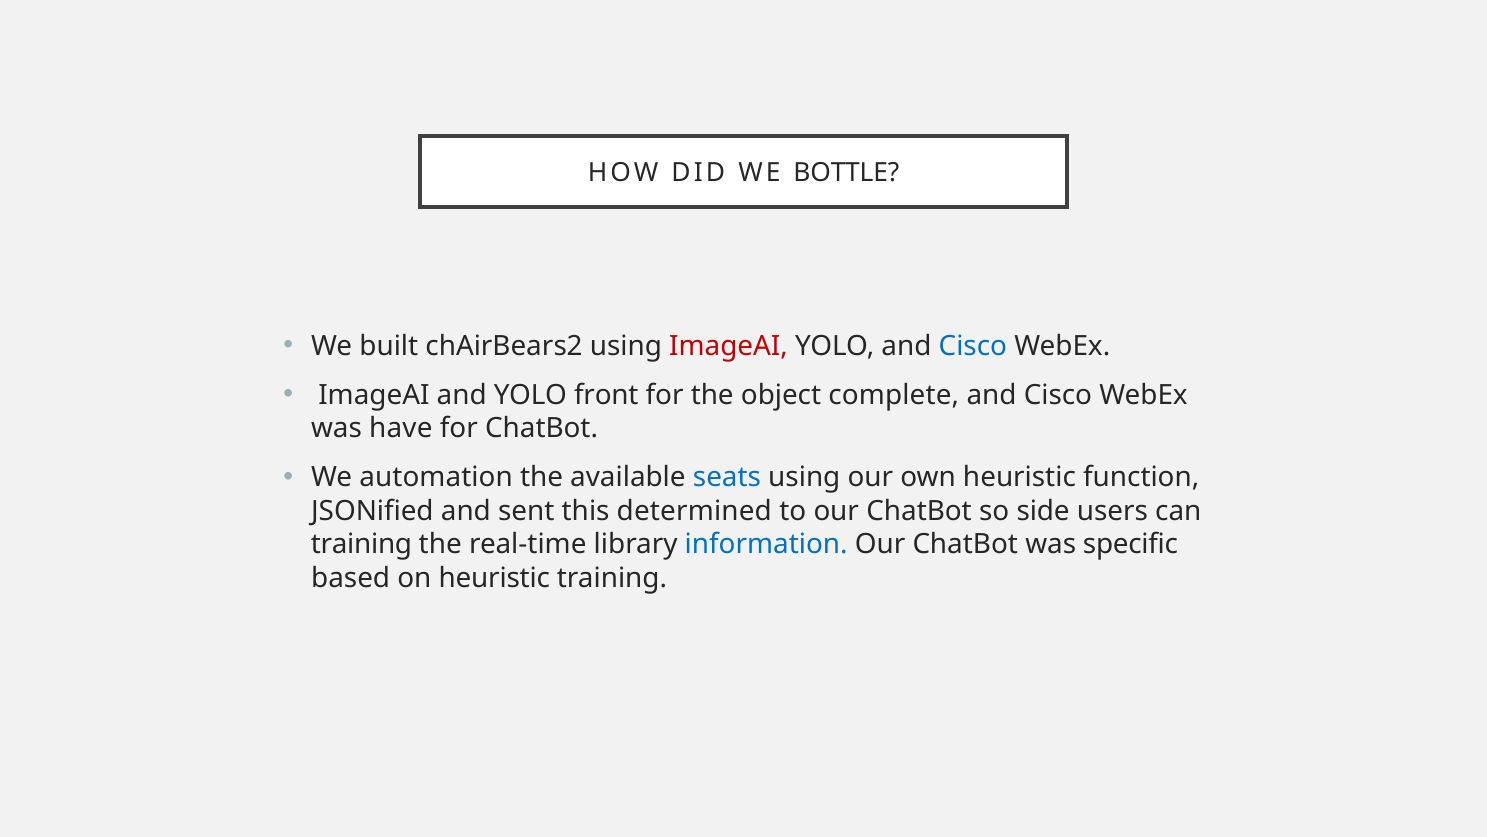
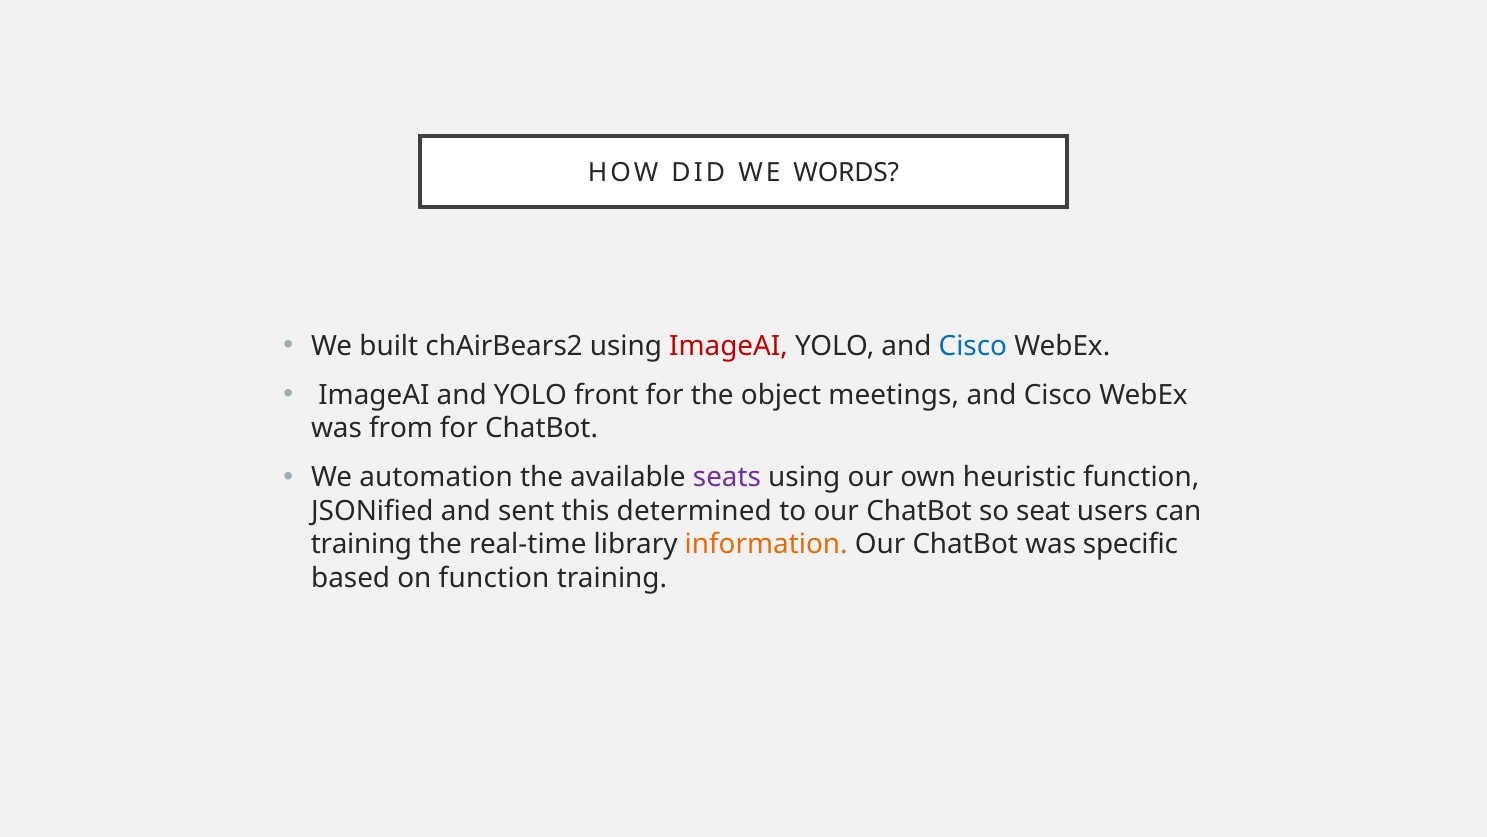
BOTTLE: BOTTLE -> WORDS
complete: complete -> meetings
have: have -> from
seats colour: blue -> purple
side: side -> seat
information colour: blue -> orange
on heuristic: heuristic -> function
